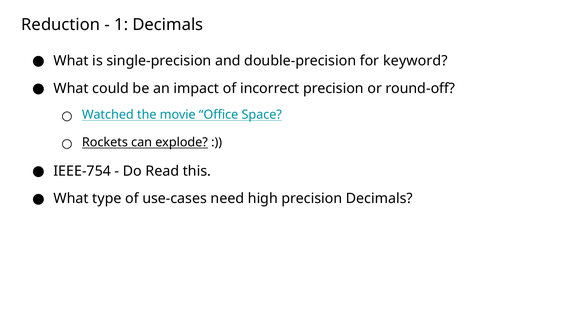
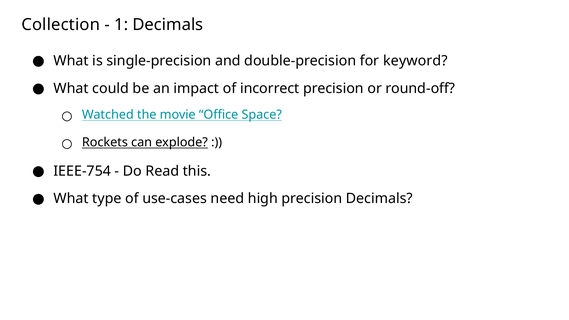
Reduction: Reduction -> Collection
